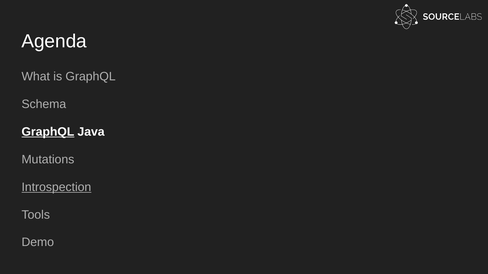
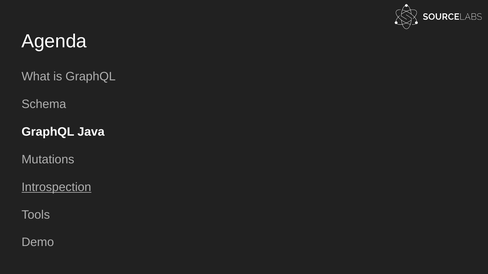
GraphQL at (48, 132) underline: present -> none
